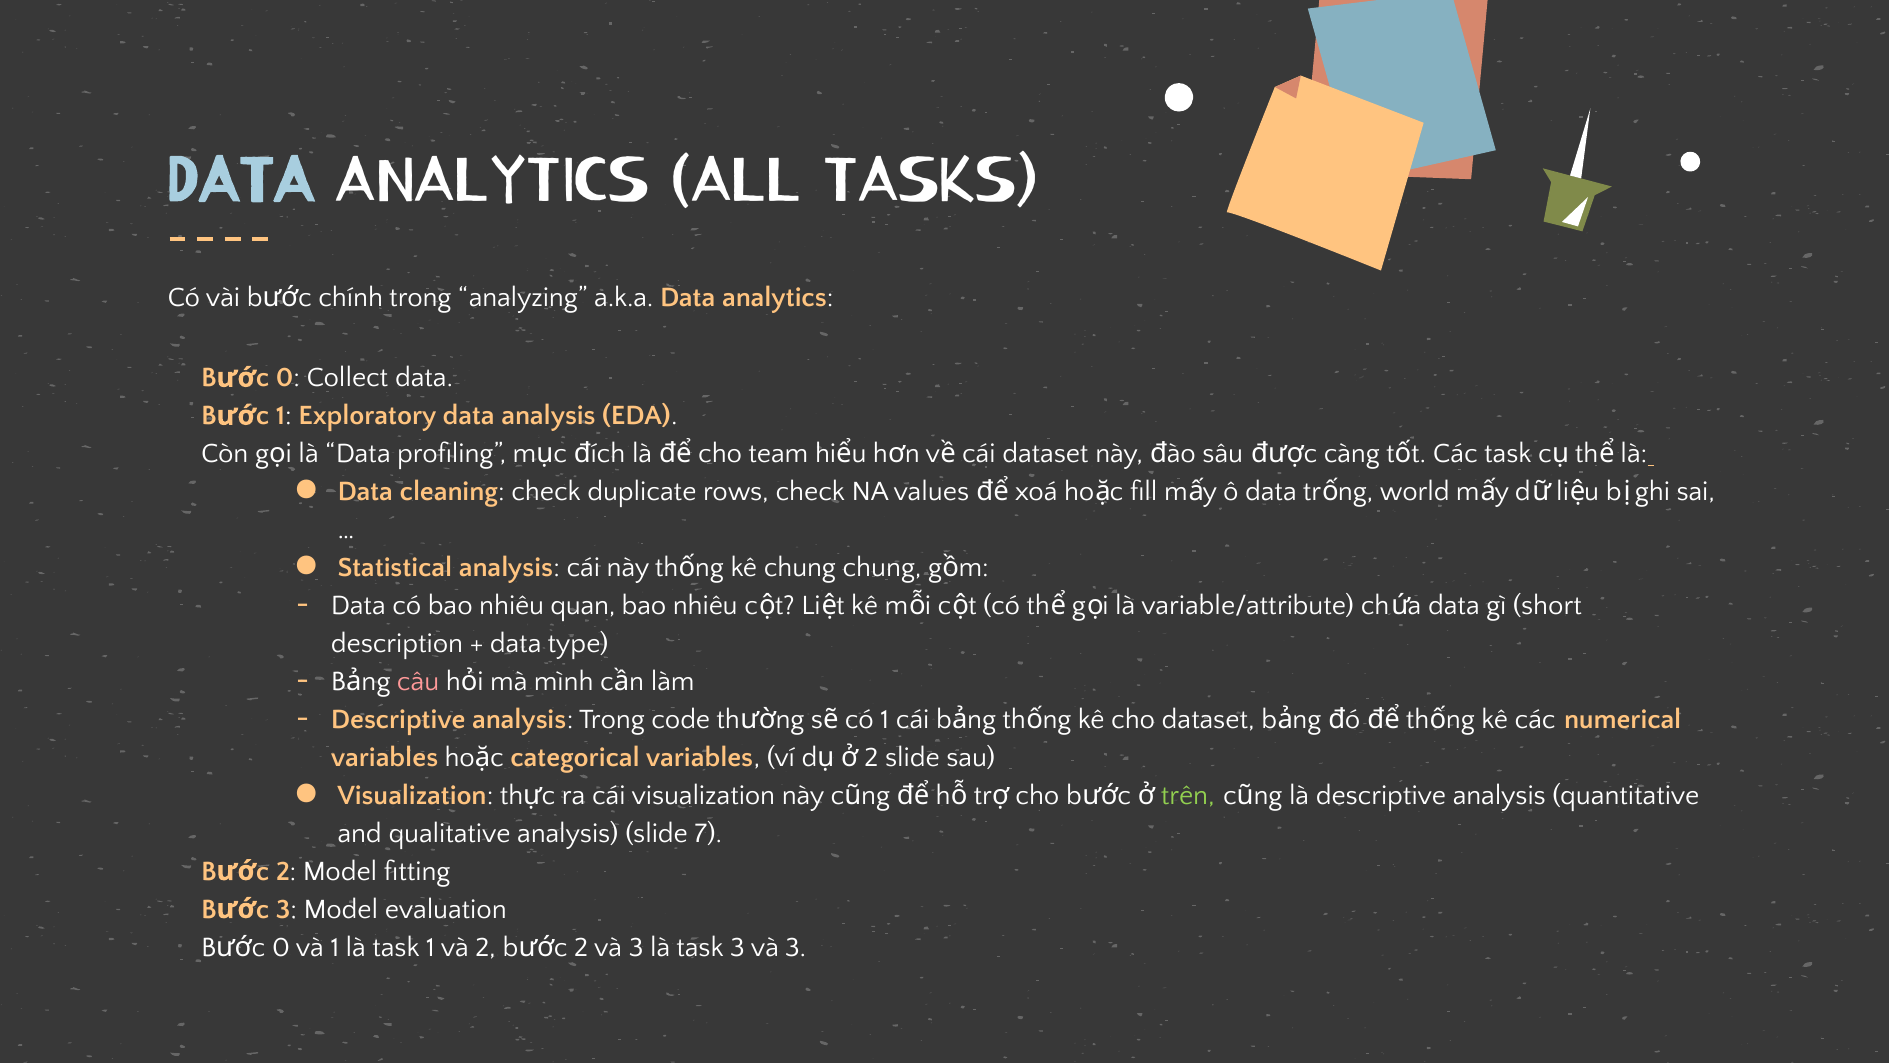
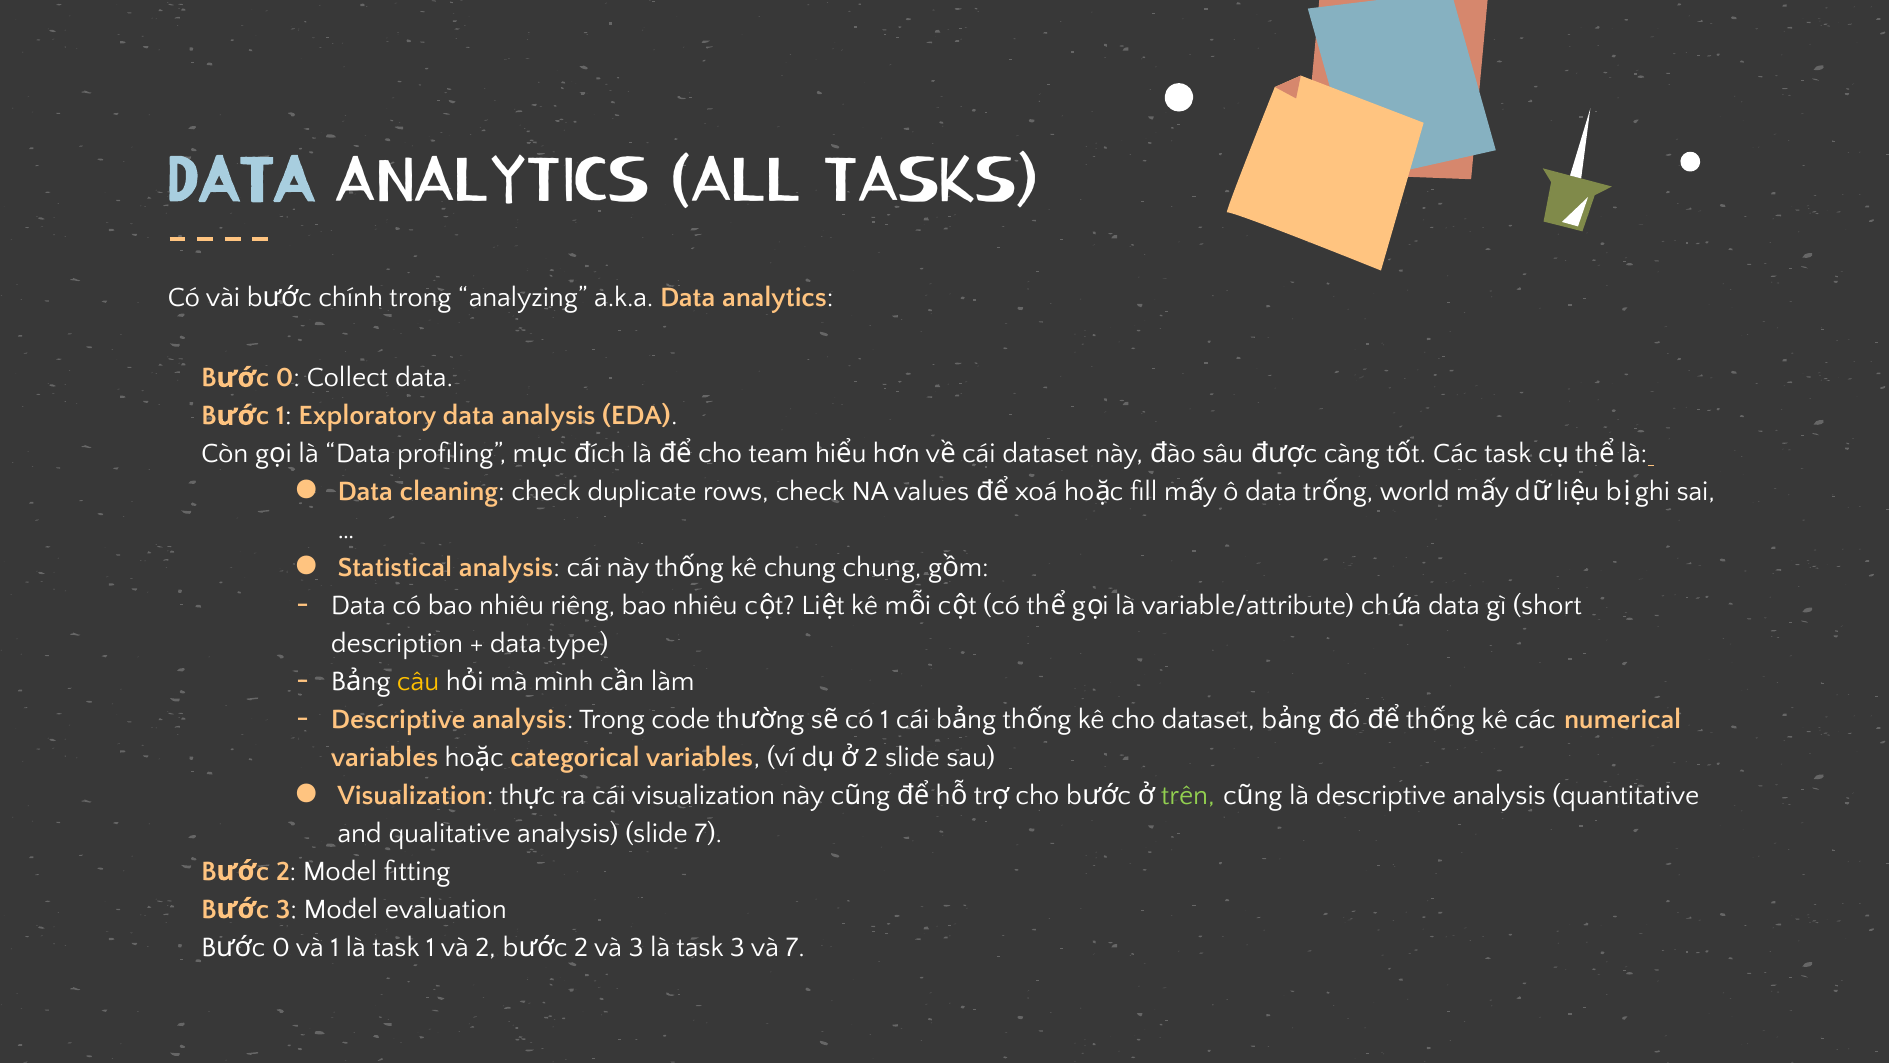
quan: quan -> riêng
câu colour: pink -> yellow
3 và 3: 3 -> 7
